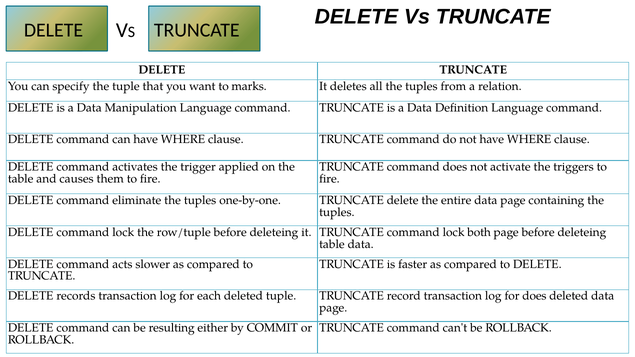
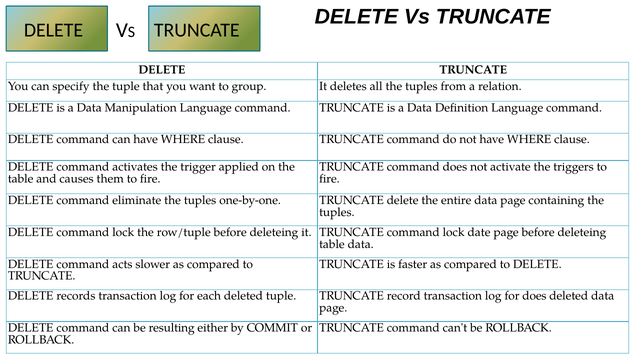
marks: marks -> group
both: both -> date
